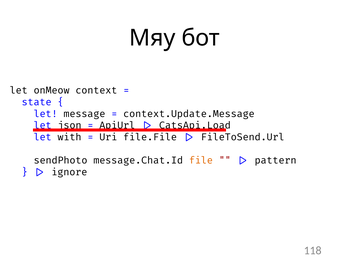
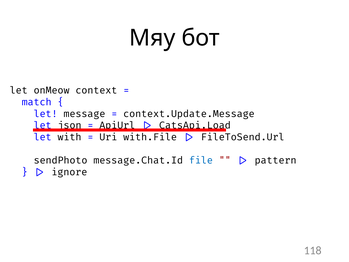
state: state -> match
file.File: file.File -> with.File
file colour: orange -> blue
